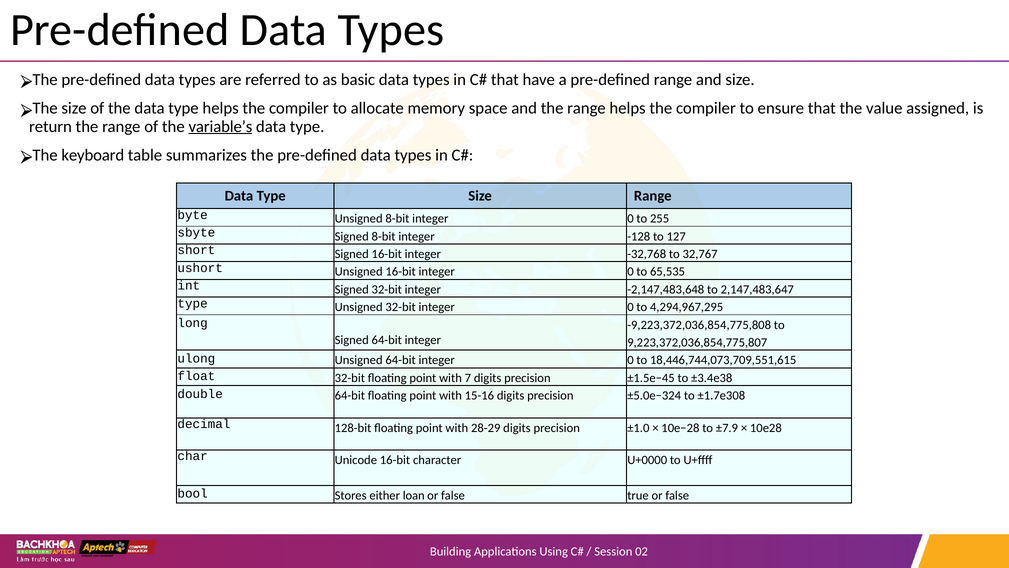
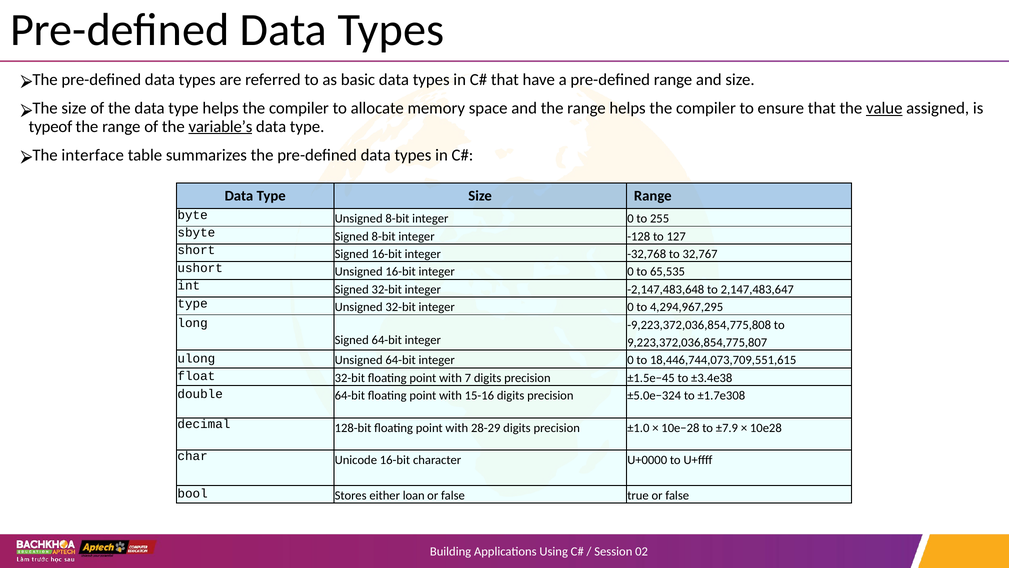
value underline: none -> present
return: return -> typeof
keyboard: keyboard -> interface
